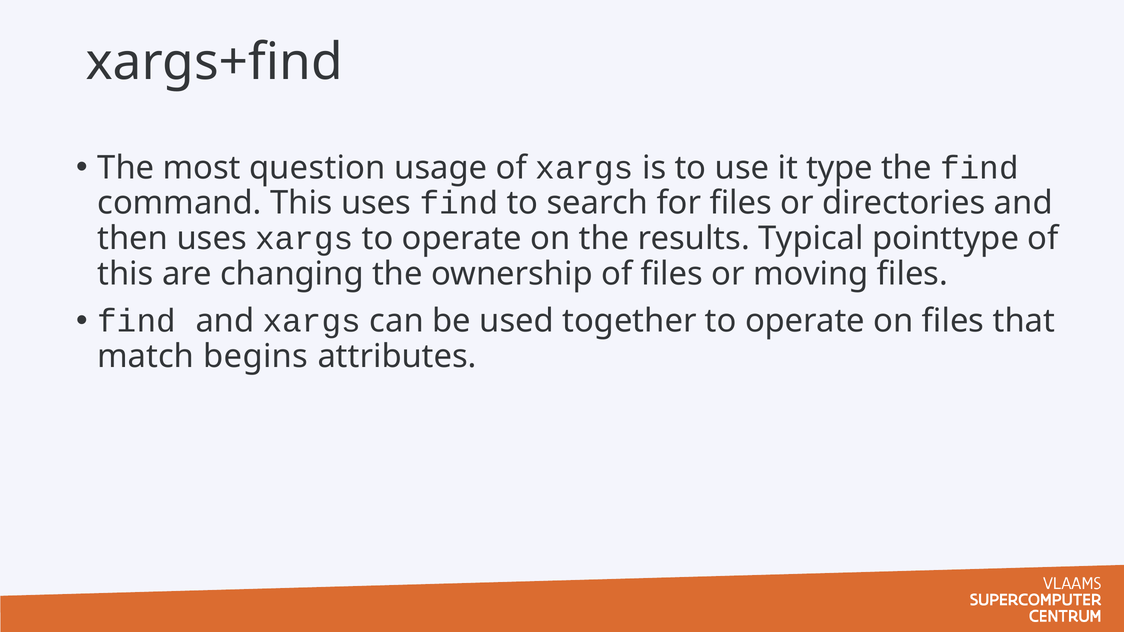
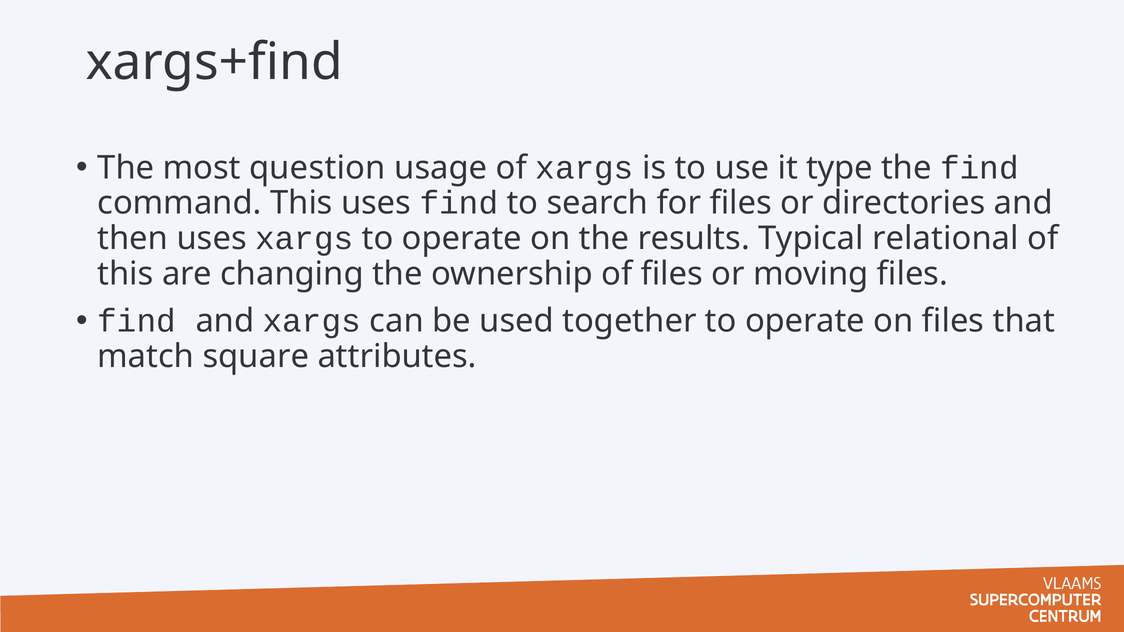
pointtype: pointtype -> relational
begins: begins -> square
